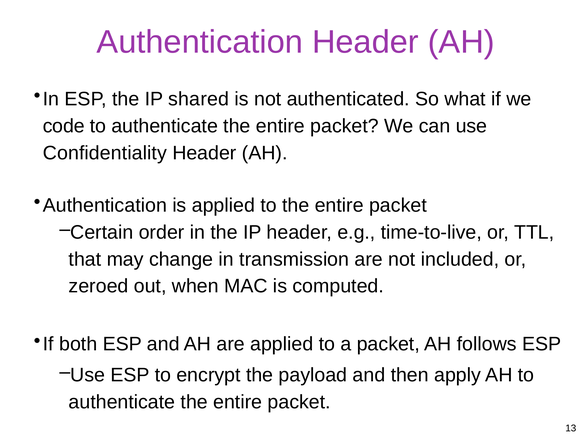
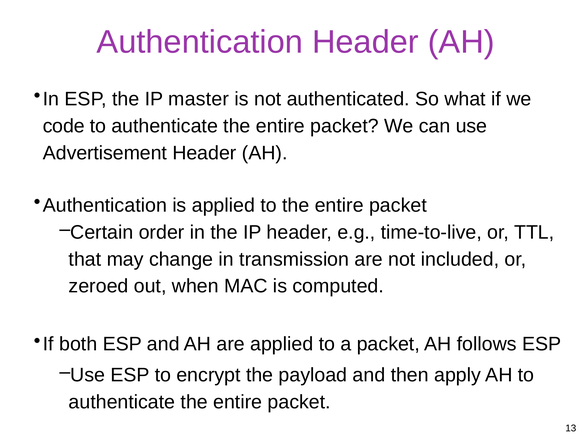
shared: shared -> master
Confidentiality: Confidentiality -> Advertisement
